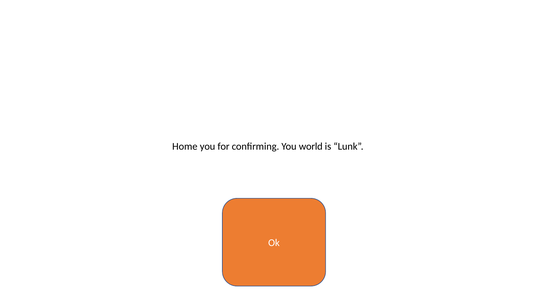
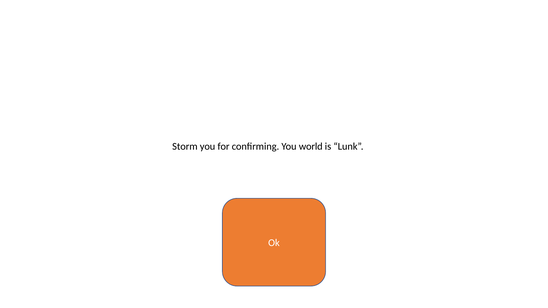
Home: Home -> Storm
